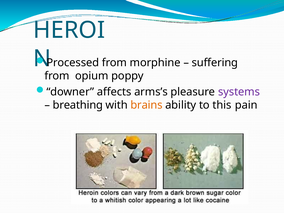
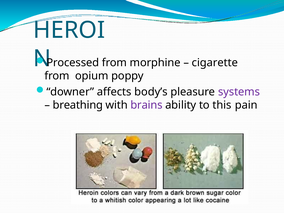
suffering: suffering -> cigarette
arms’s: arms’s -> body’s
brains colour: orange -> purple
